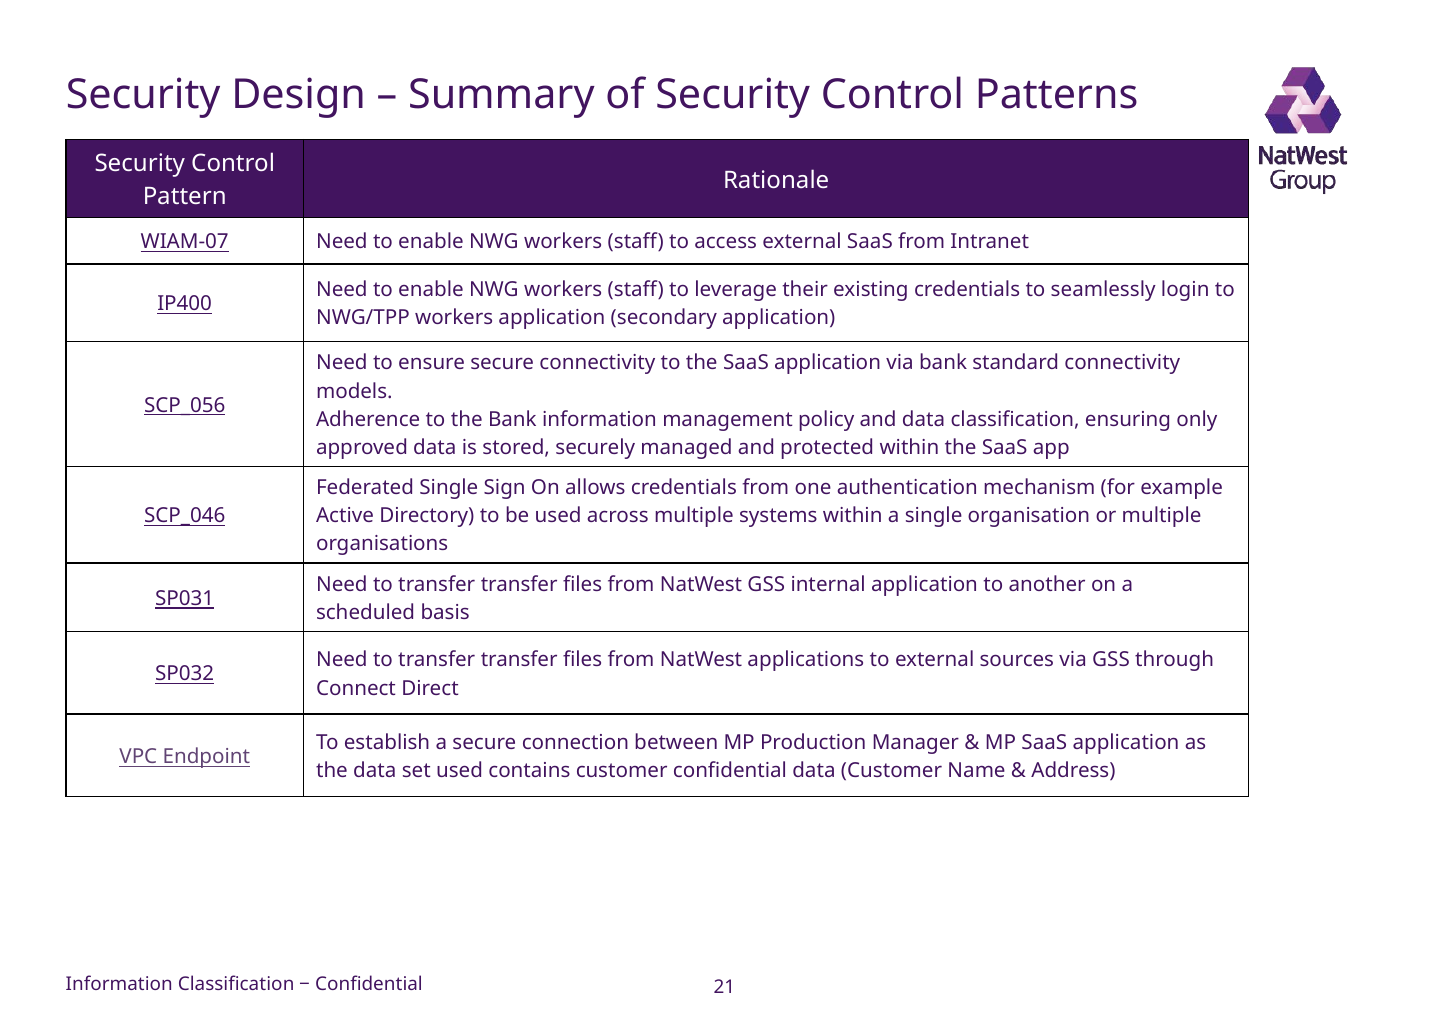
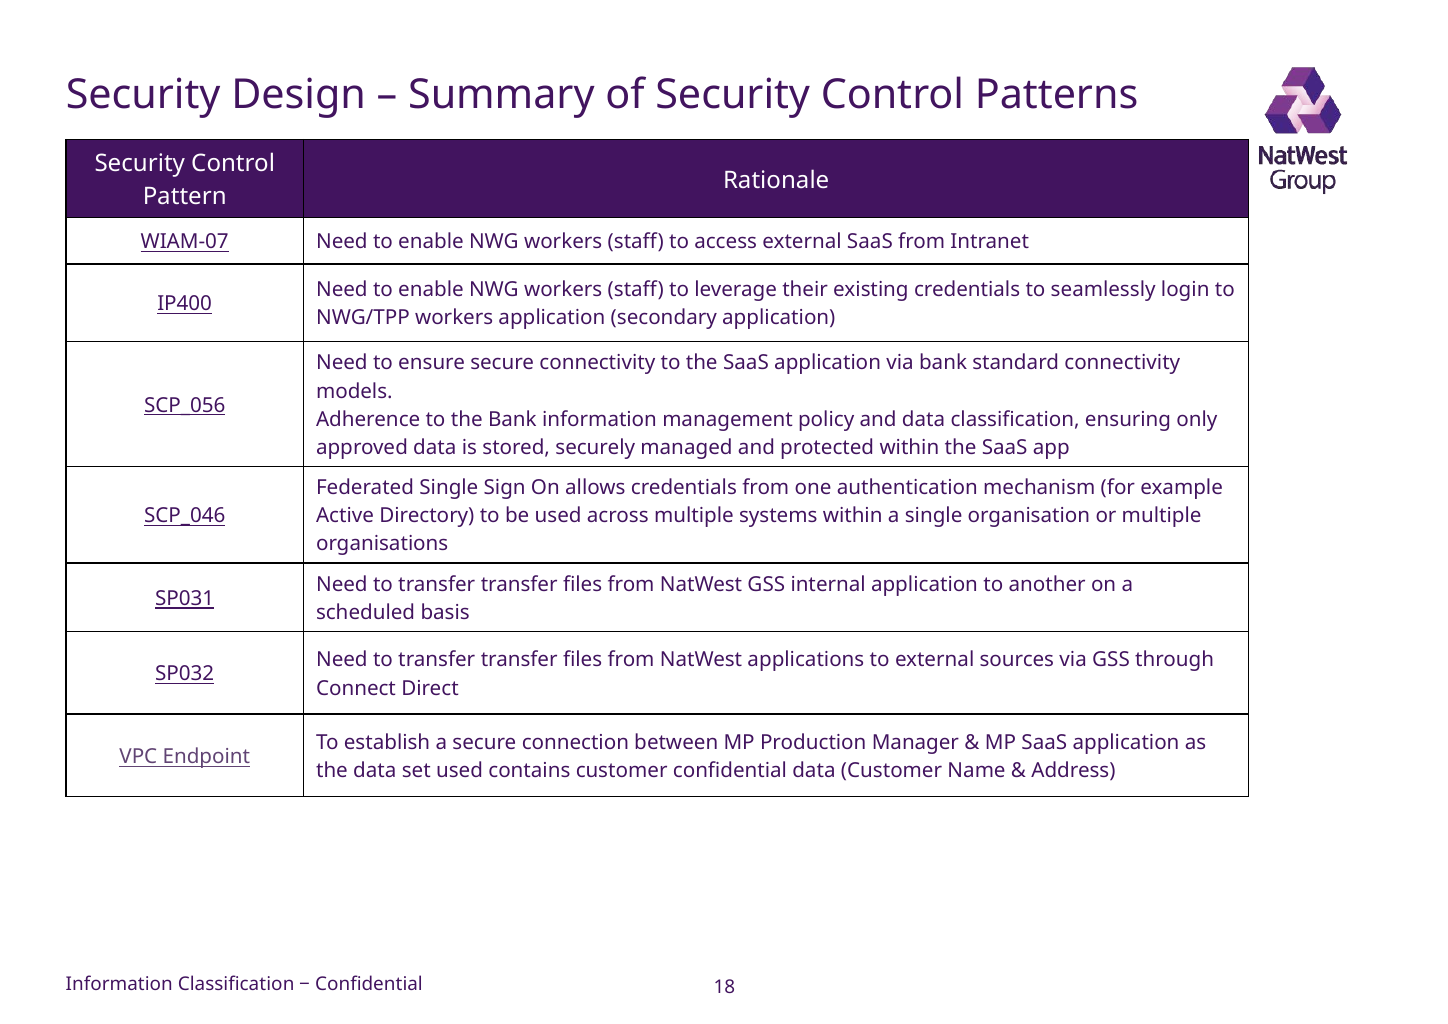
21: 21 -> 18
